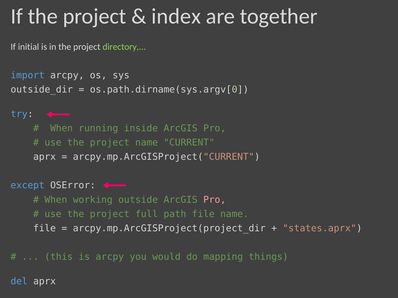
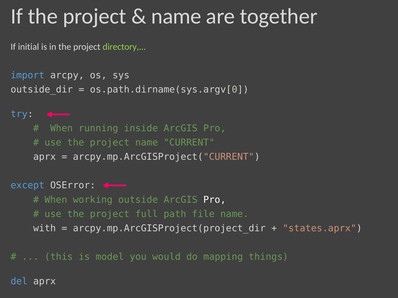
index at (176, 16): index -> name
Pro at (215, 200) colour: pink -> white
file at (45, 229): file -> with
is arcpy: arcpy -> model
